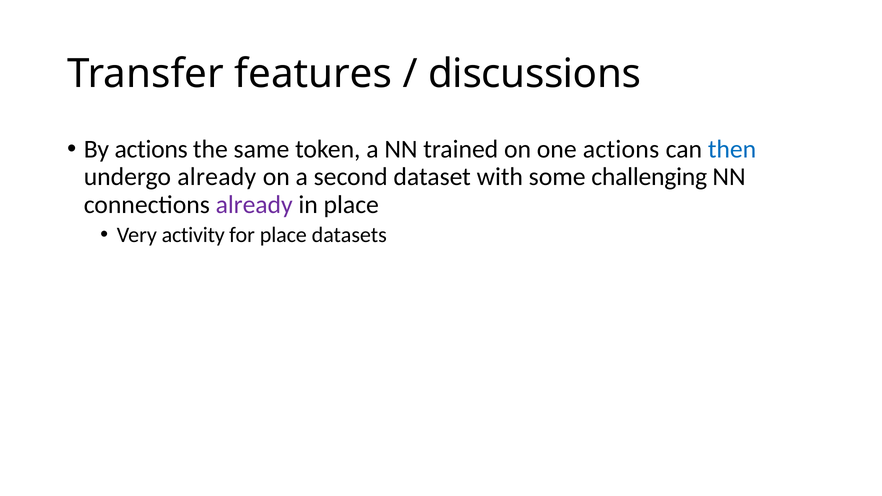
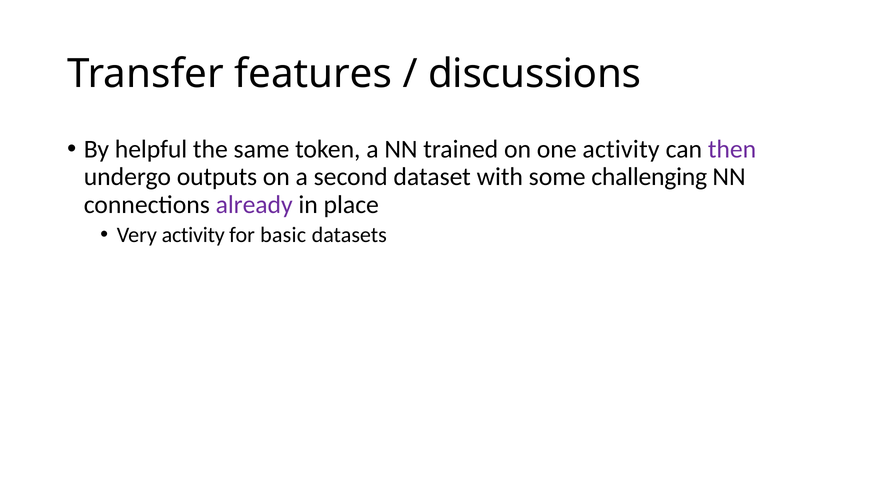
By actions: actions -> helpful
one actions: actions -> activity
then colour: blue -> purple
undergo already: already -> outputs
for place: place -> basic
